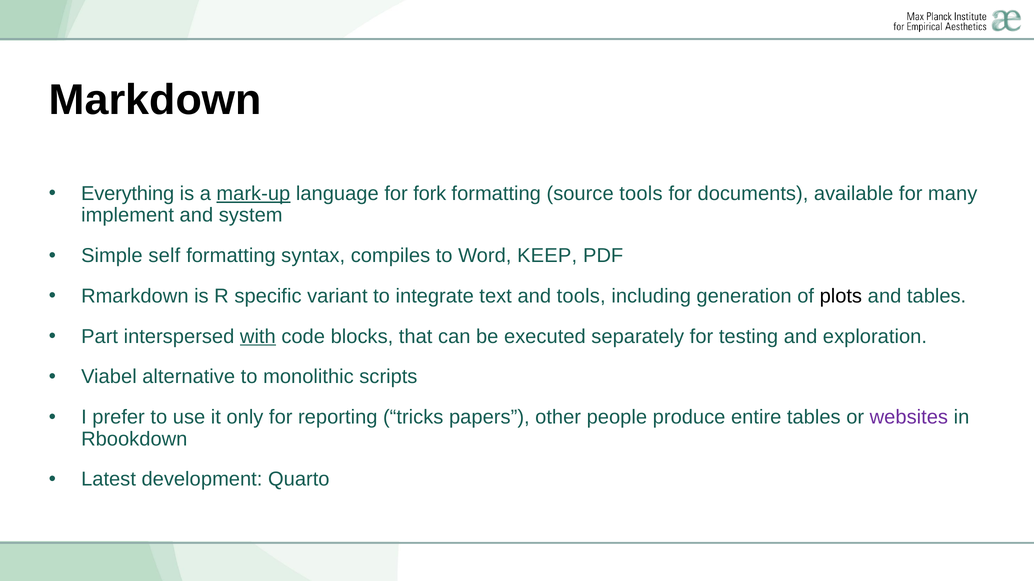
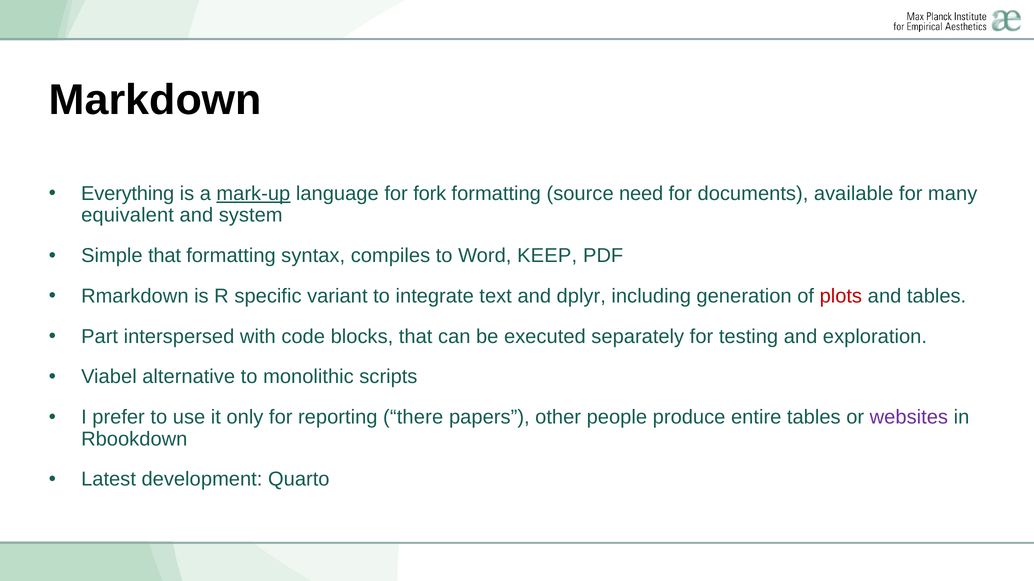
source tools: tools -> need
implement: implement -> equivalent
Simple self: self -> that
and tools: tools -> dplyr
plots colour: black -> red
with underline: present -> none
tricks: tricks -> there
